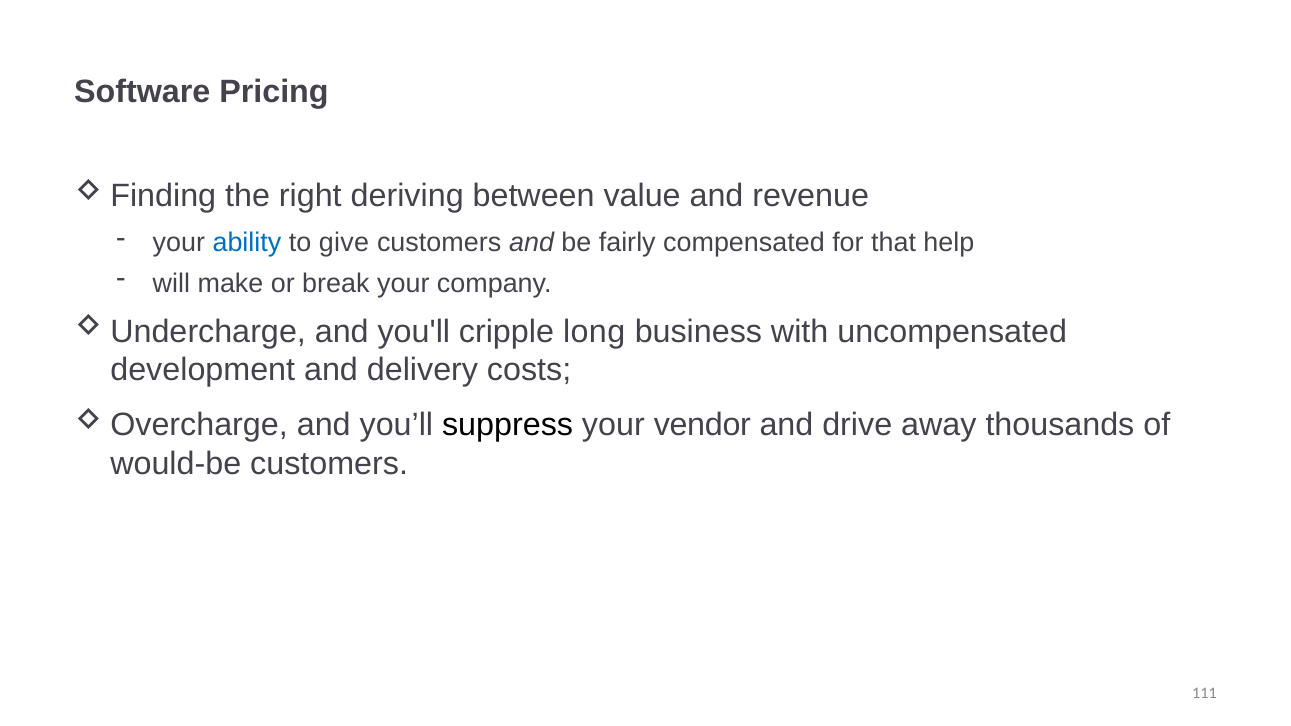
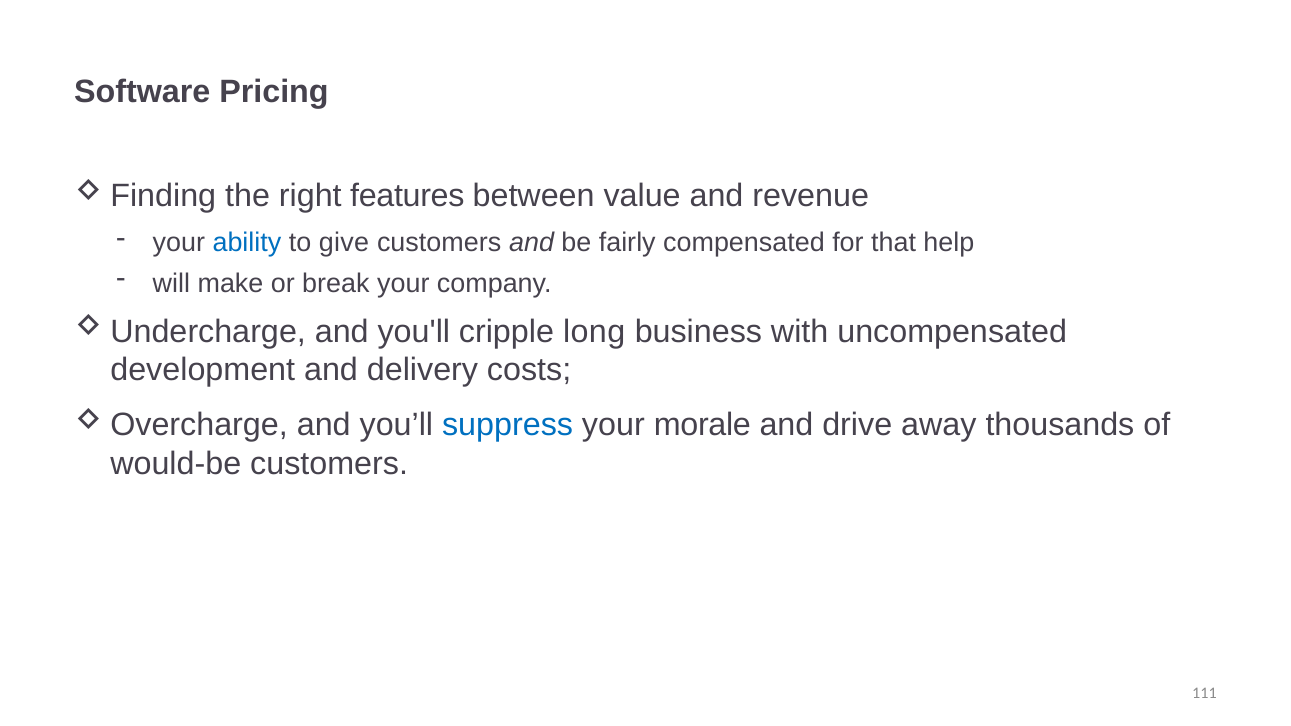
deriving: deriving -> features
suppress colour: black -> blue
vendor: vendor -> morale
